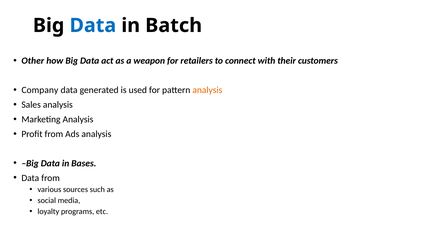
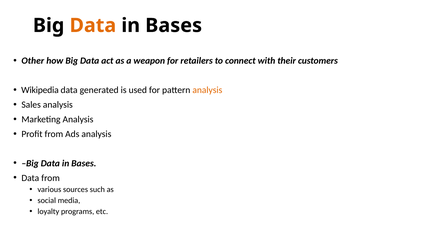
Data at (93, 26) colour: blue -> orange
Batch at (174, 26): Batch -> Bases
Company: Company -> Wikipedia
